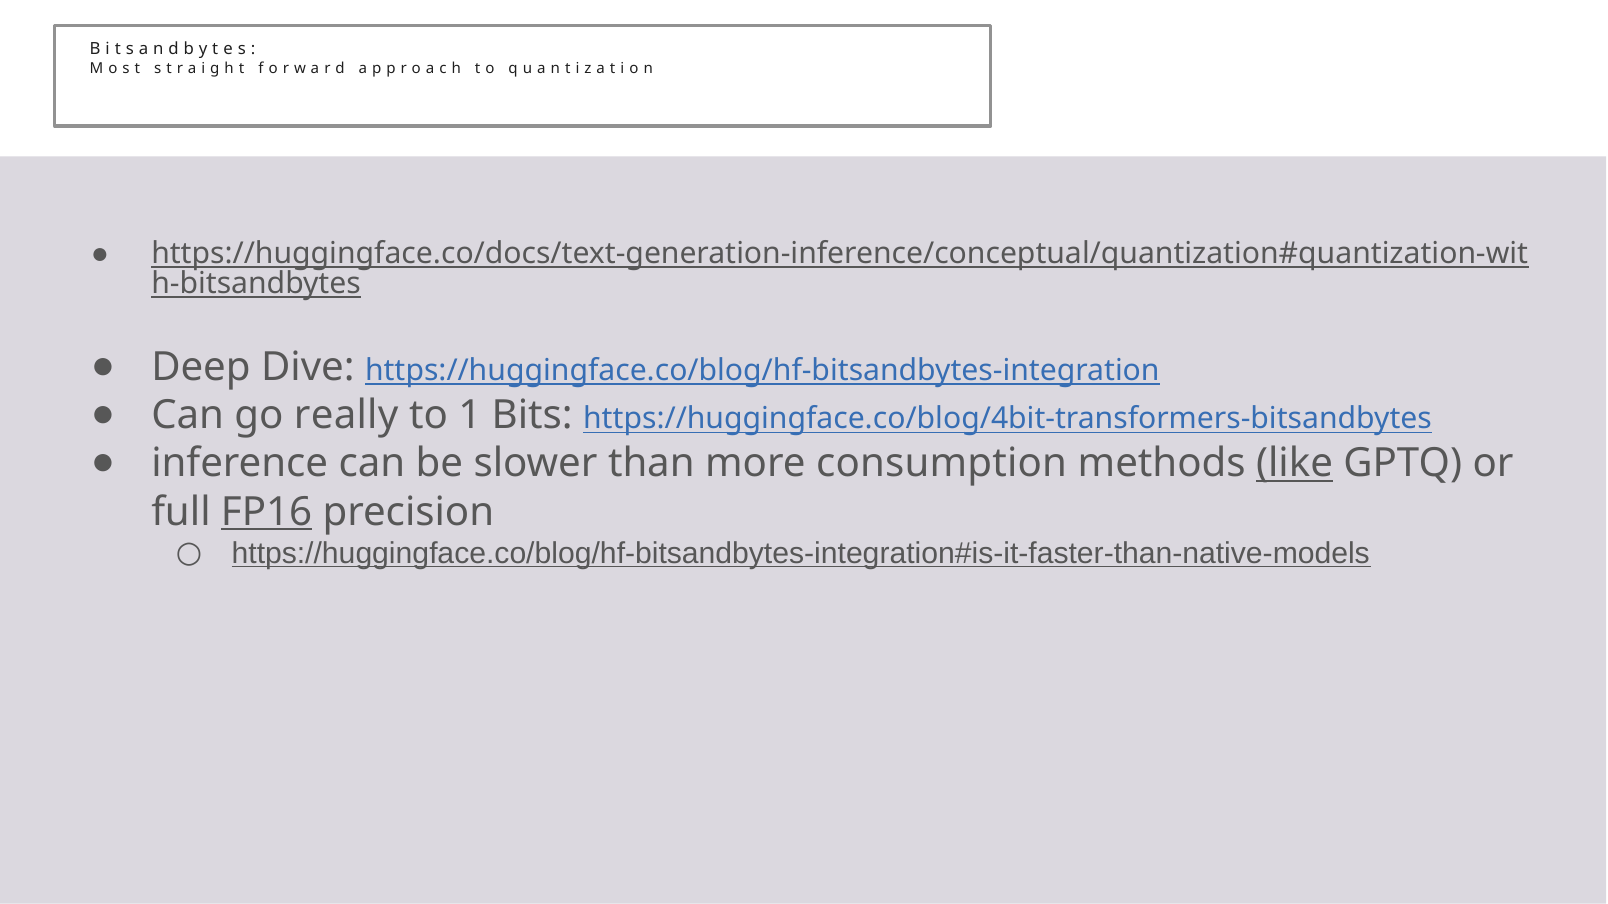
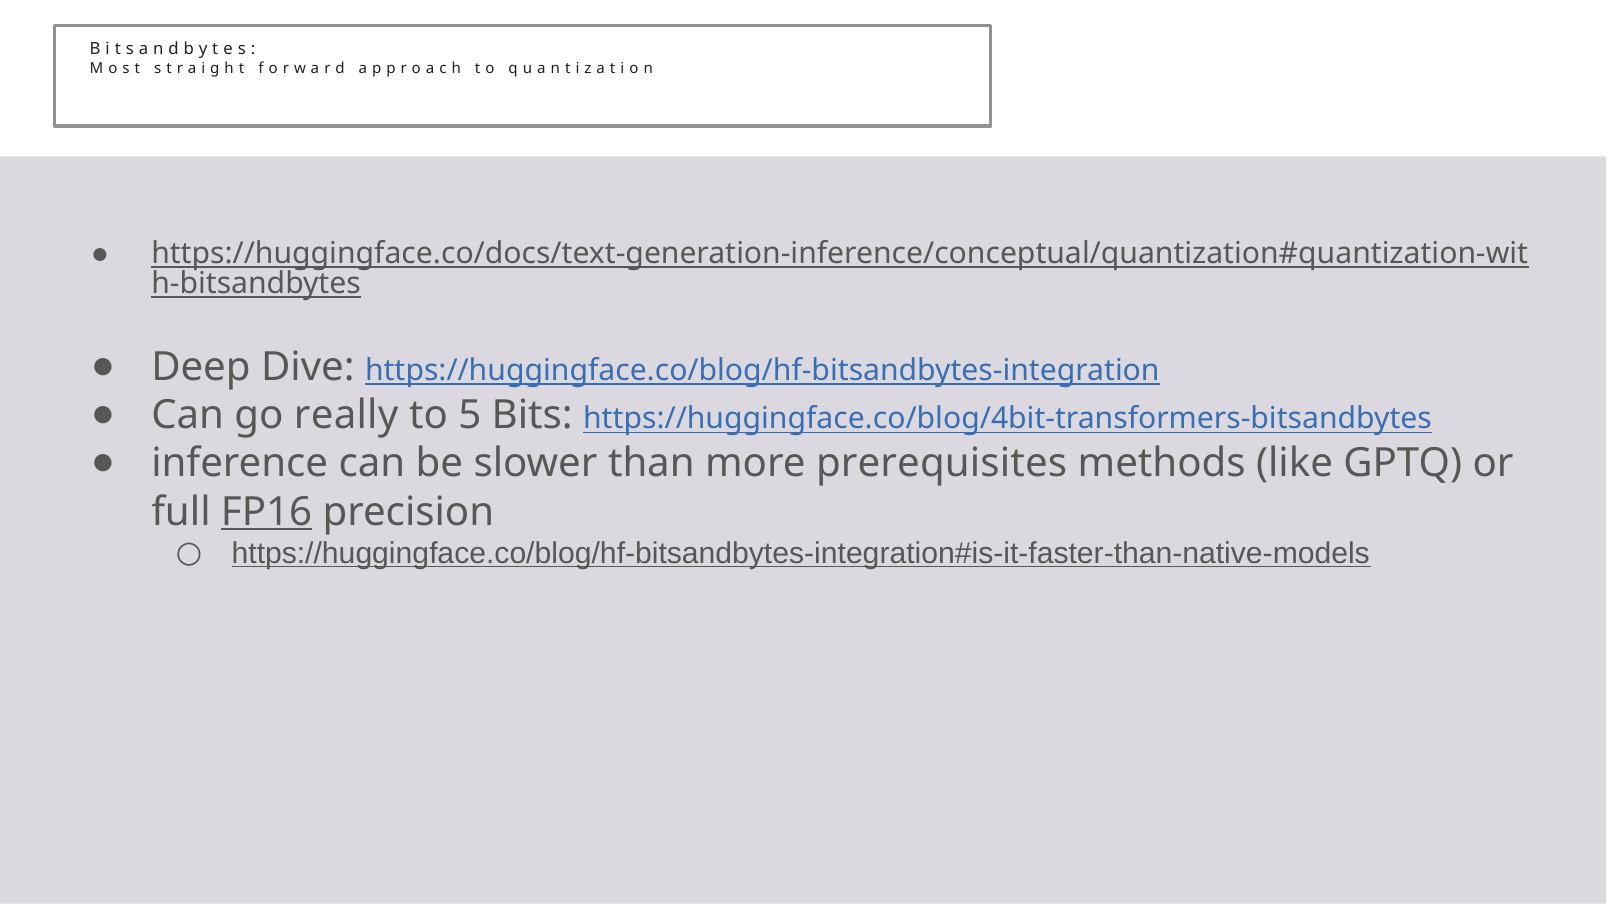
1: 1 -> 5
consumption: consumption -> prerequisites
like underline: present -> none
